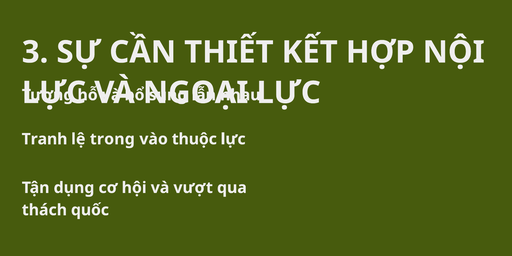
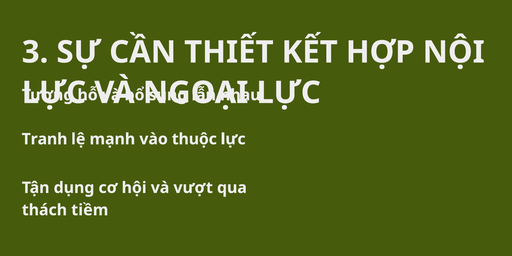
trong: trong -> mạnh
quốc: quốc -> tiềm
